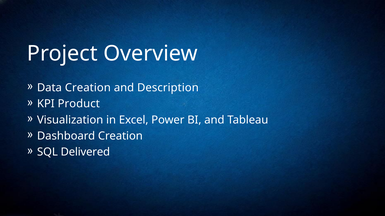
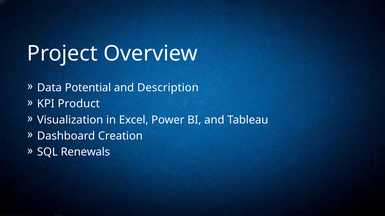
Data Creation: Creation -> Potential
Delivered: Delivered -> Renewals
